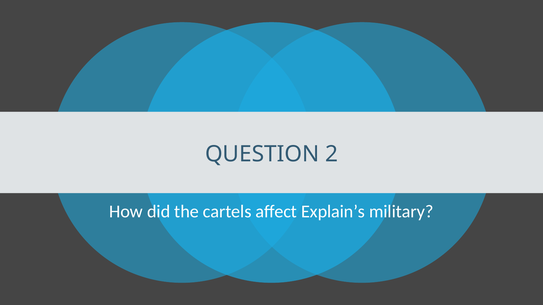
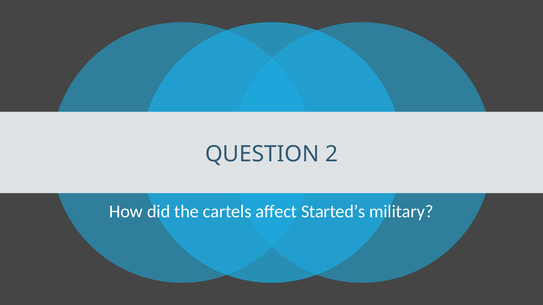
Explain’s: Explain’s -> Started’s
